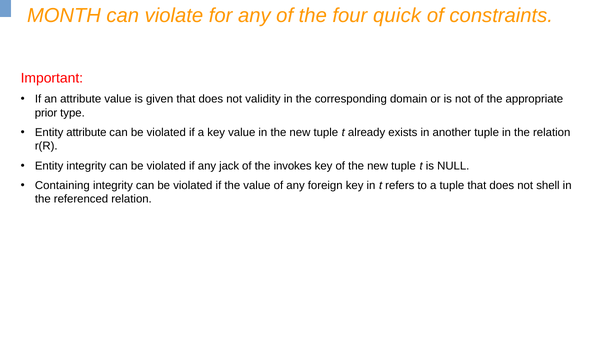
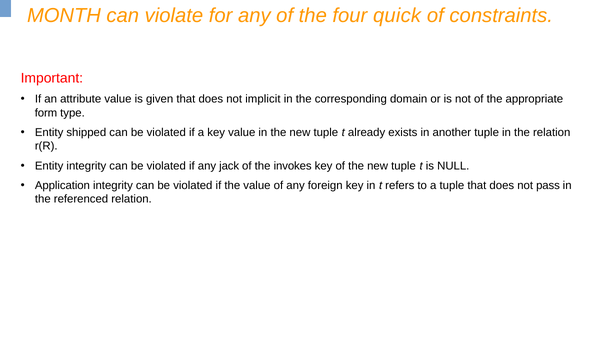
validity: validity -> implicit
prior: prior -> form
Entity attribute: attribute -> shipped
Containing: Containing -> Application
shell: shell -> pass
